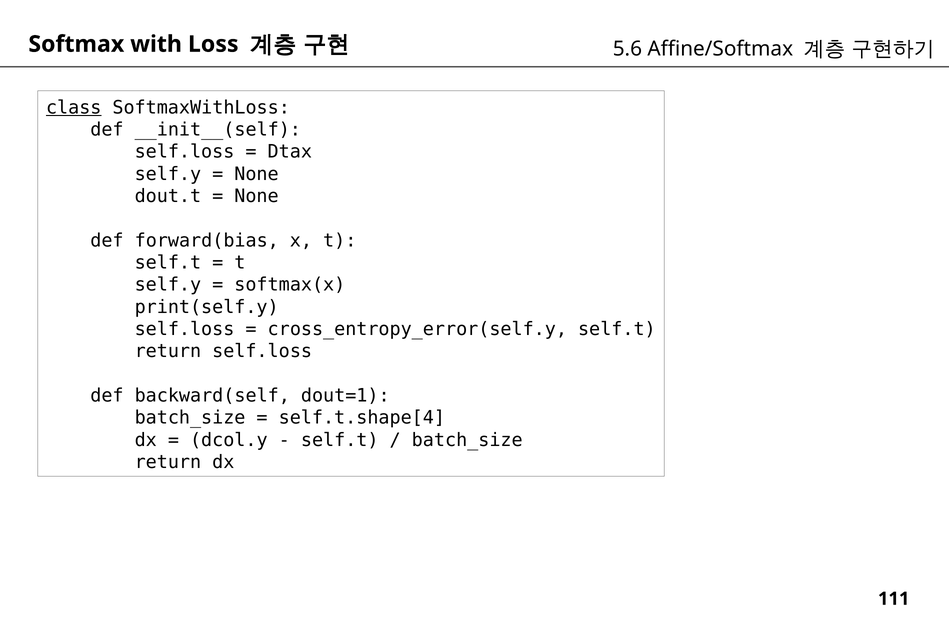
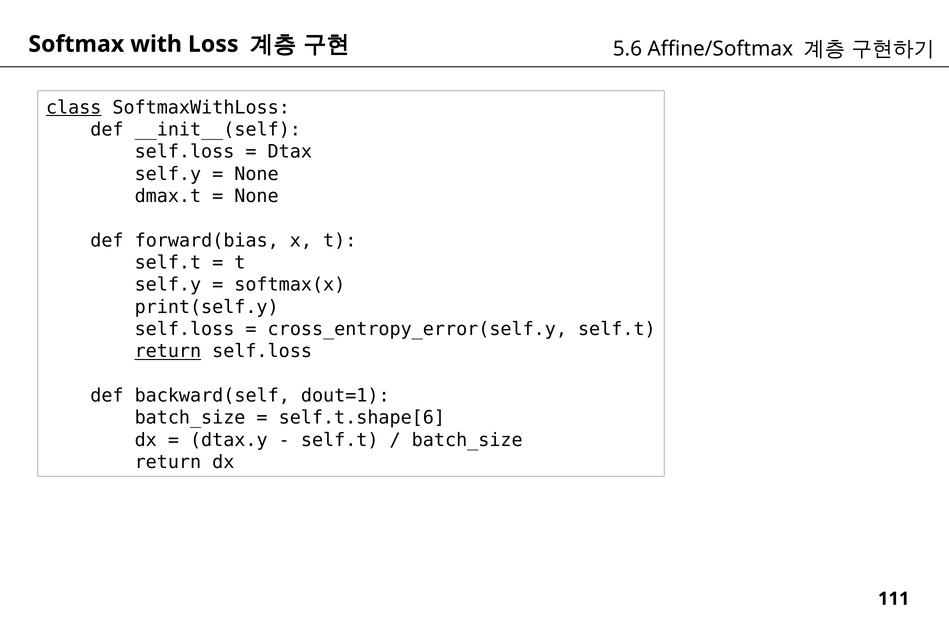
dout.t: dout.t -> dmax.t
return at (168, 351) underline: none -> present
self.t.shape[4: self.t.shape[4 -> self.t.shape[6
dcol.y: dcol.y -> dtax.y
